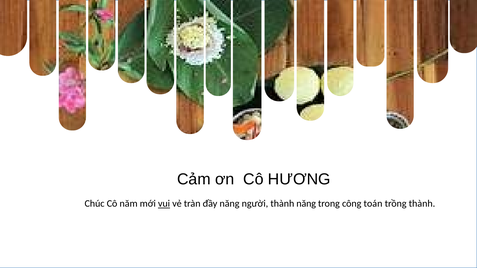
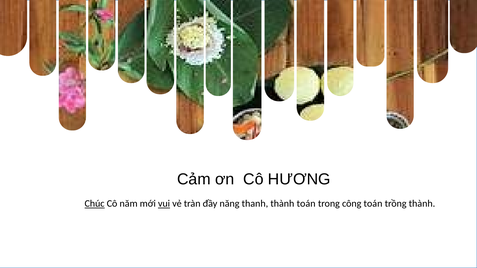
Chúc underline: none -> present
người: người -> thanh
thành năng: năng -> toán
